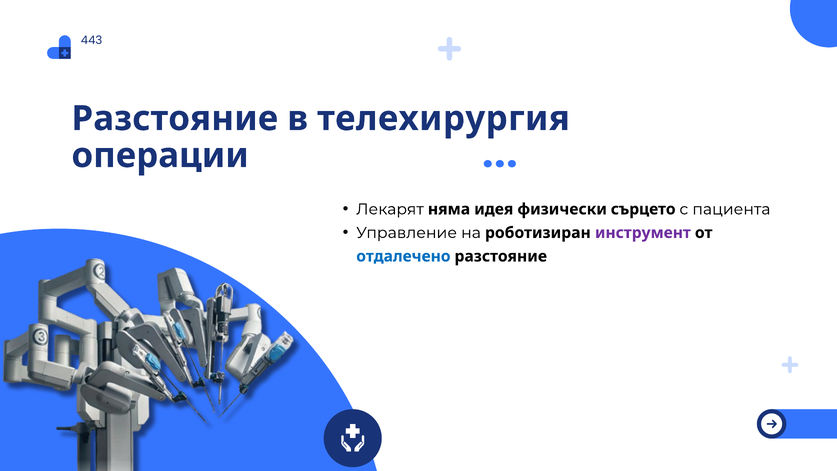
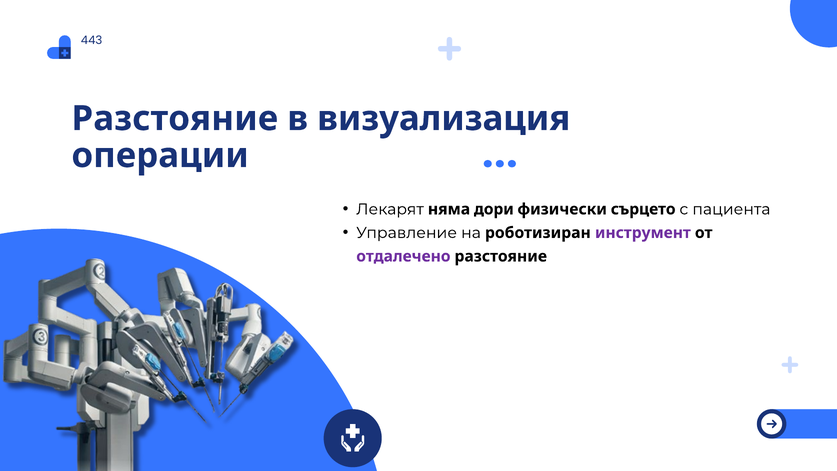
телехирургия: телехирургия -> визуализация
идея: идея -> дори
отдалечено colour: blue -> purple
